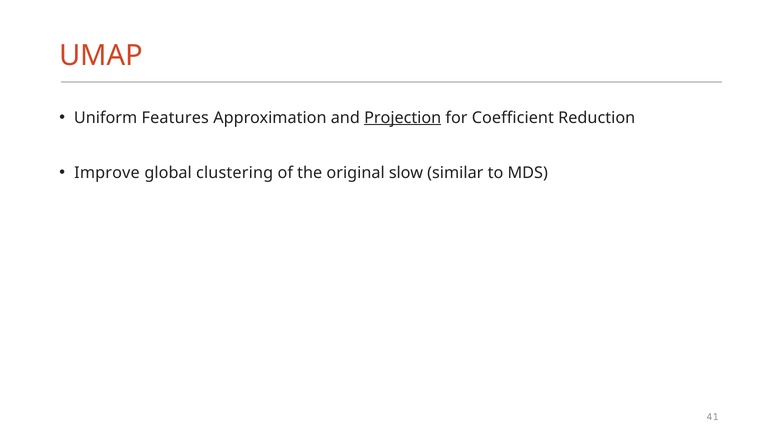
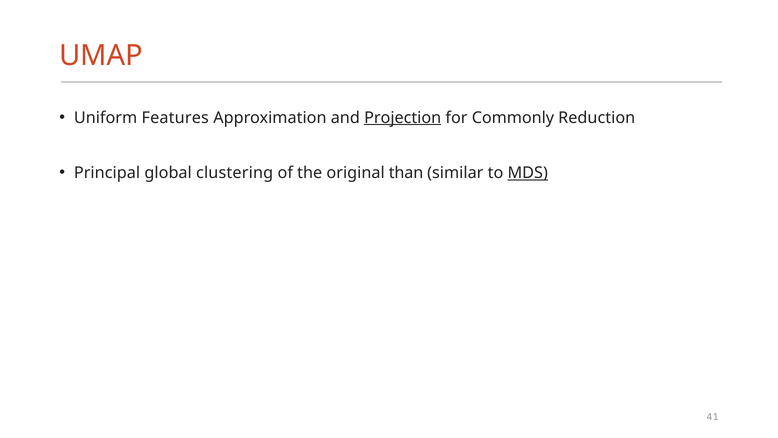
Coefficient: Coefficient -> Commonly
Improve: Improve -> Principal
slow: slow -> than
MDS underline: none -> present
